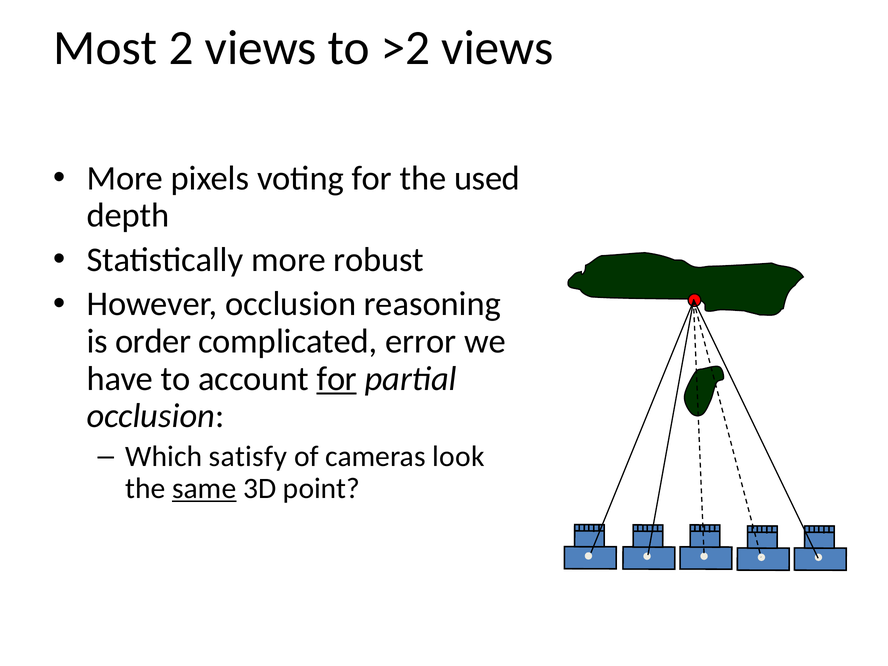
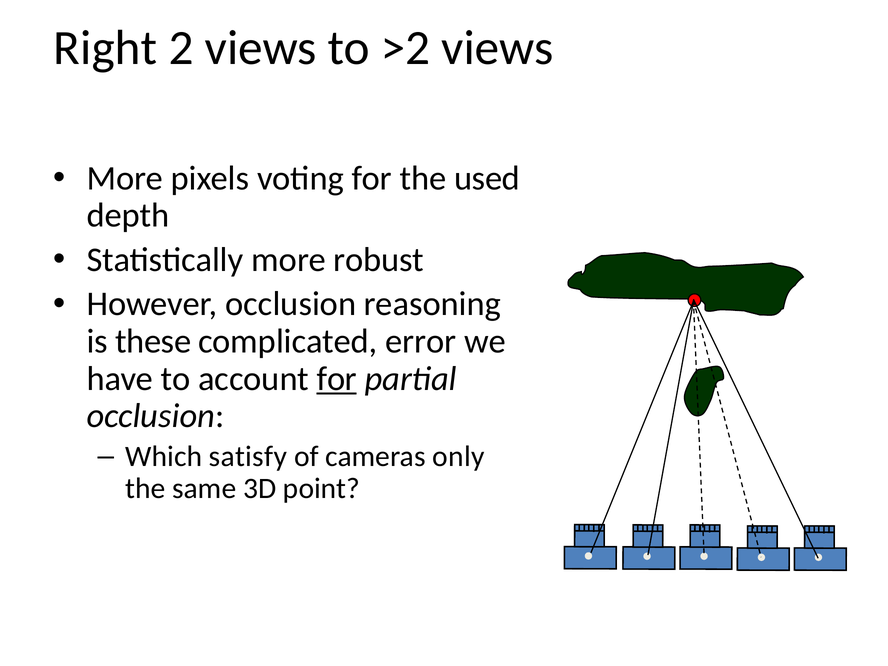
Most: Most -> Right
order: order -> these
look: look -> only
same underline: present -> none
